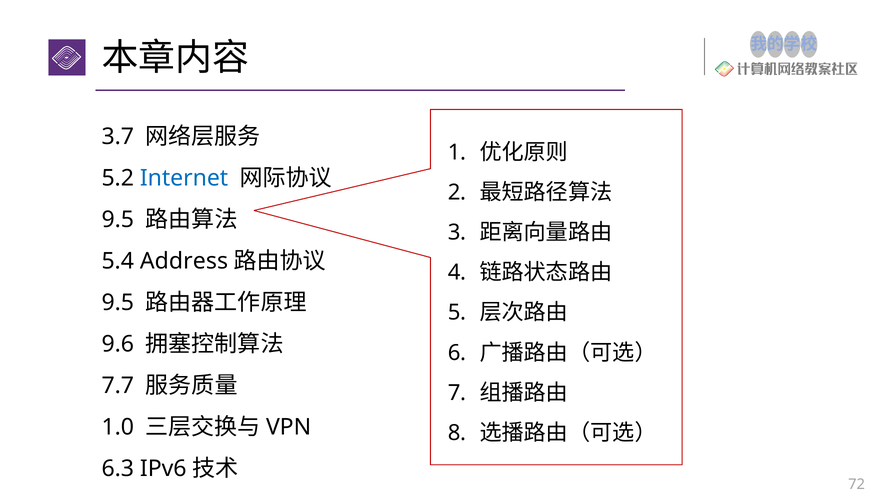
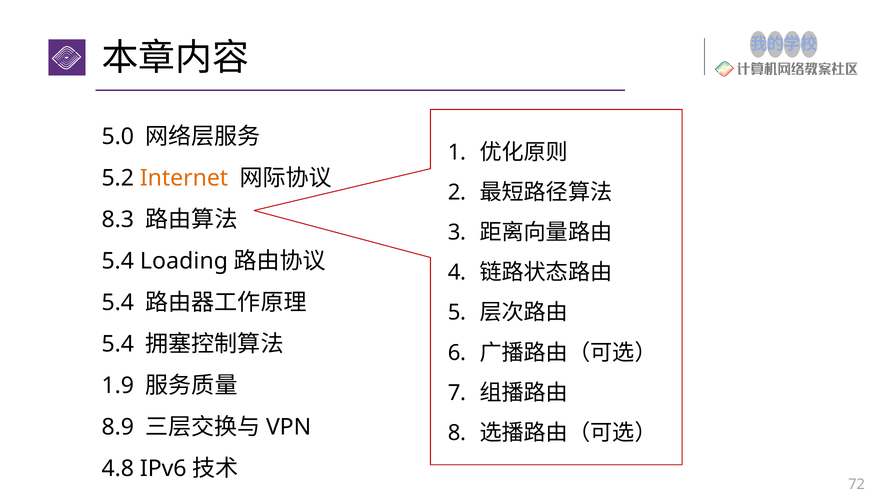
3.7: 3.7 -> 5.0
Internet colour: blue -> orange
9.5 at (118, 220): 9.5 -> 8.3
Address: Address -> Loading
9.5 at (118, 303): 9.5 -> 5.4
9.6 at (118, 344): 9.6 -> 5.4
7.7: 7.7 -> 1.9
1.0: 1.0 -> 8.9
6.3: 6.3 -> 4.8
